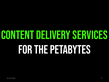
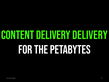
DELIVERY SERVICES: SERVICES -> DELIVERY
